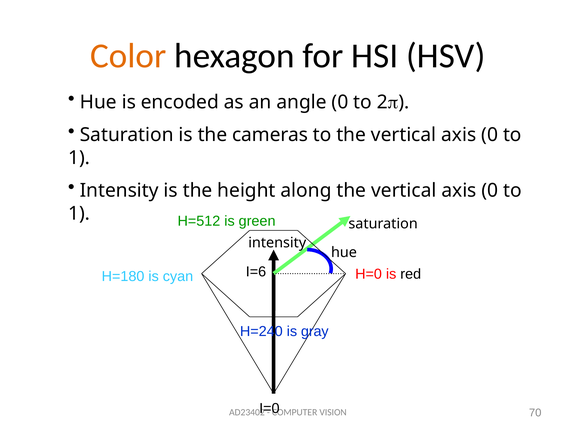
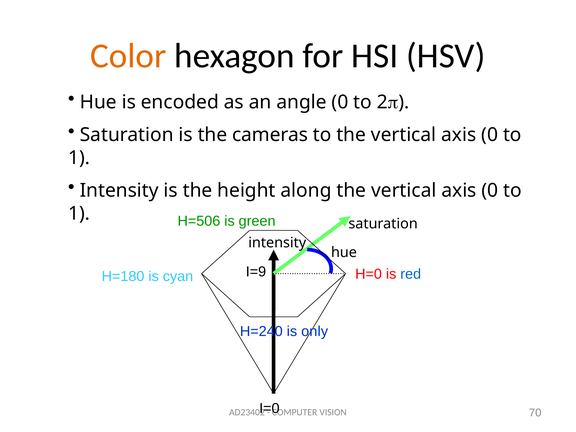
H=512: H=512 -> H=506
I=6: I=6 -> I=9
red colour: black -> blue
gray: gray -> only
